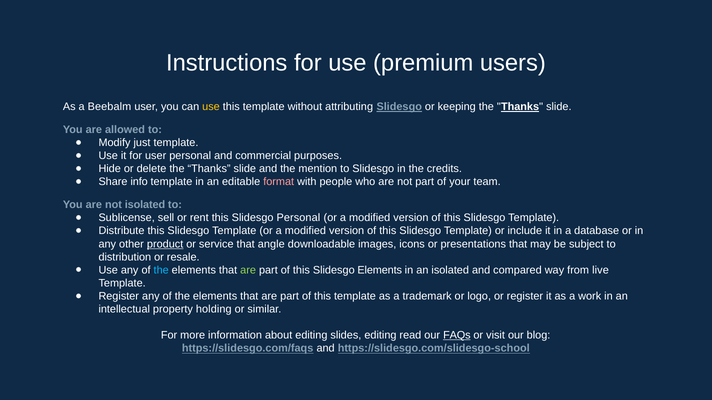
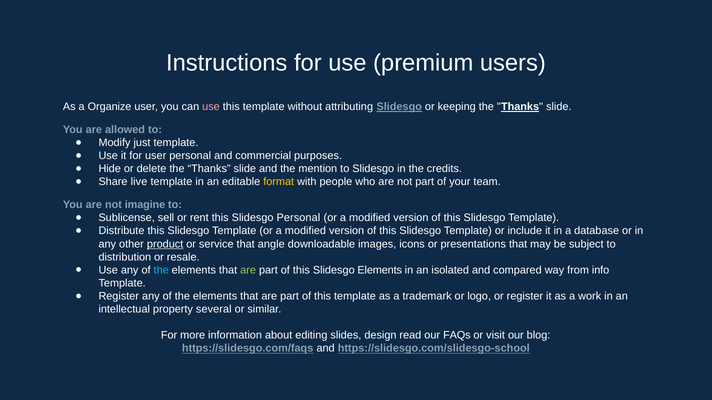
Beebalm: Beebalm -> Organize
use at (211, 107) colour: yellow -> pink
info: info -> live
format colour: pink -> yellow
not isolated: isolated -> imagine
live: live -> info
holding: holding -> several
slides editing: editing -> design
FAQs underline: present -> none
